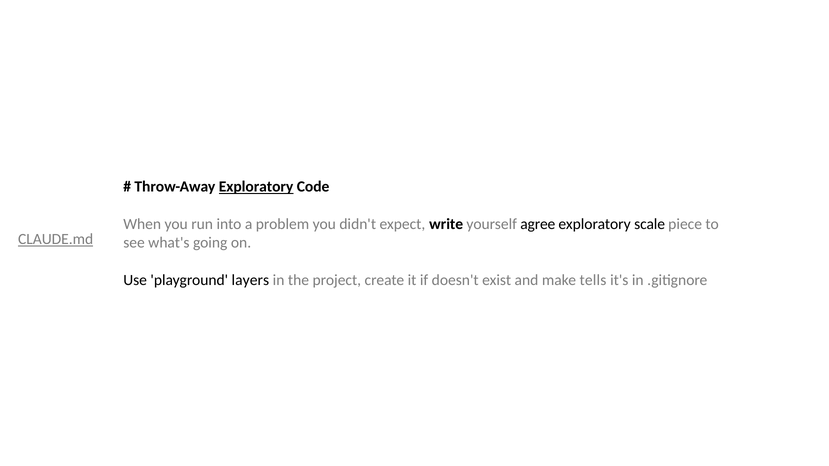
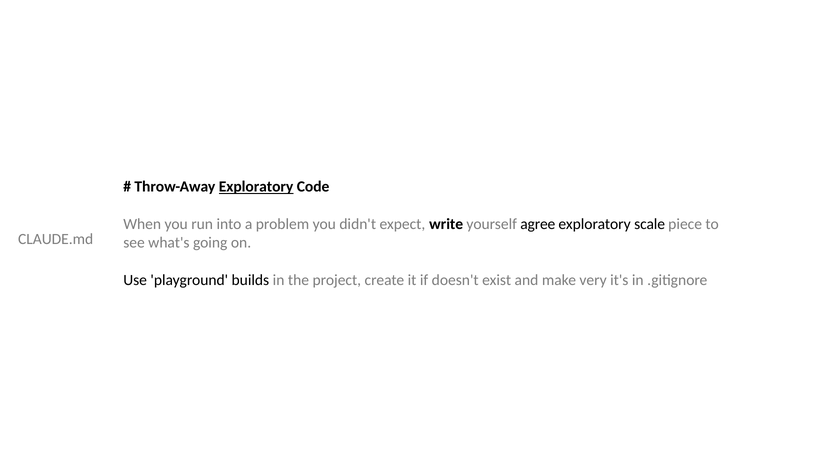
CLAUDE.md underline: present -> none
layers: layers -> builds
tells: tells -> very
